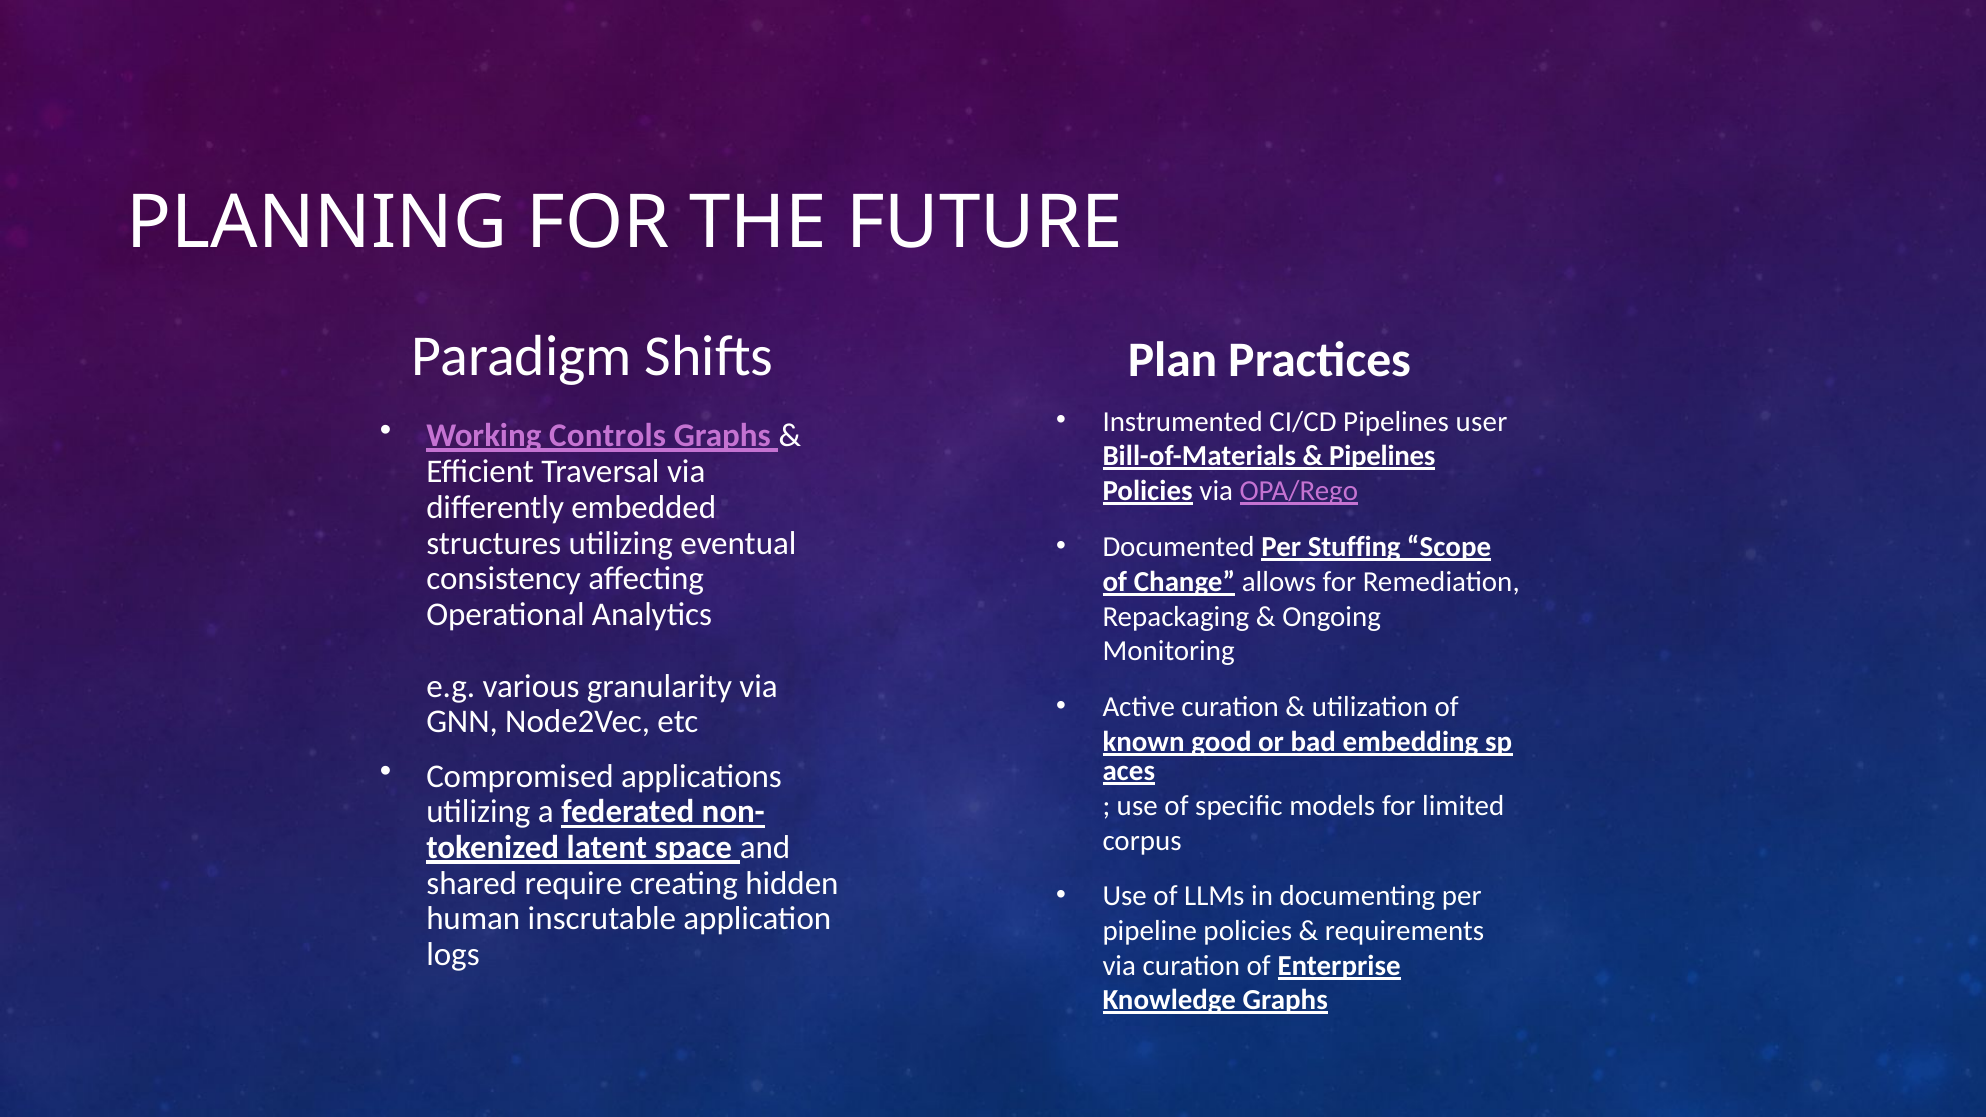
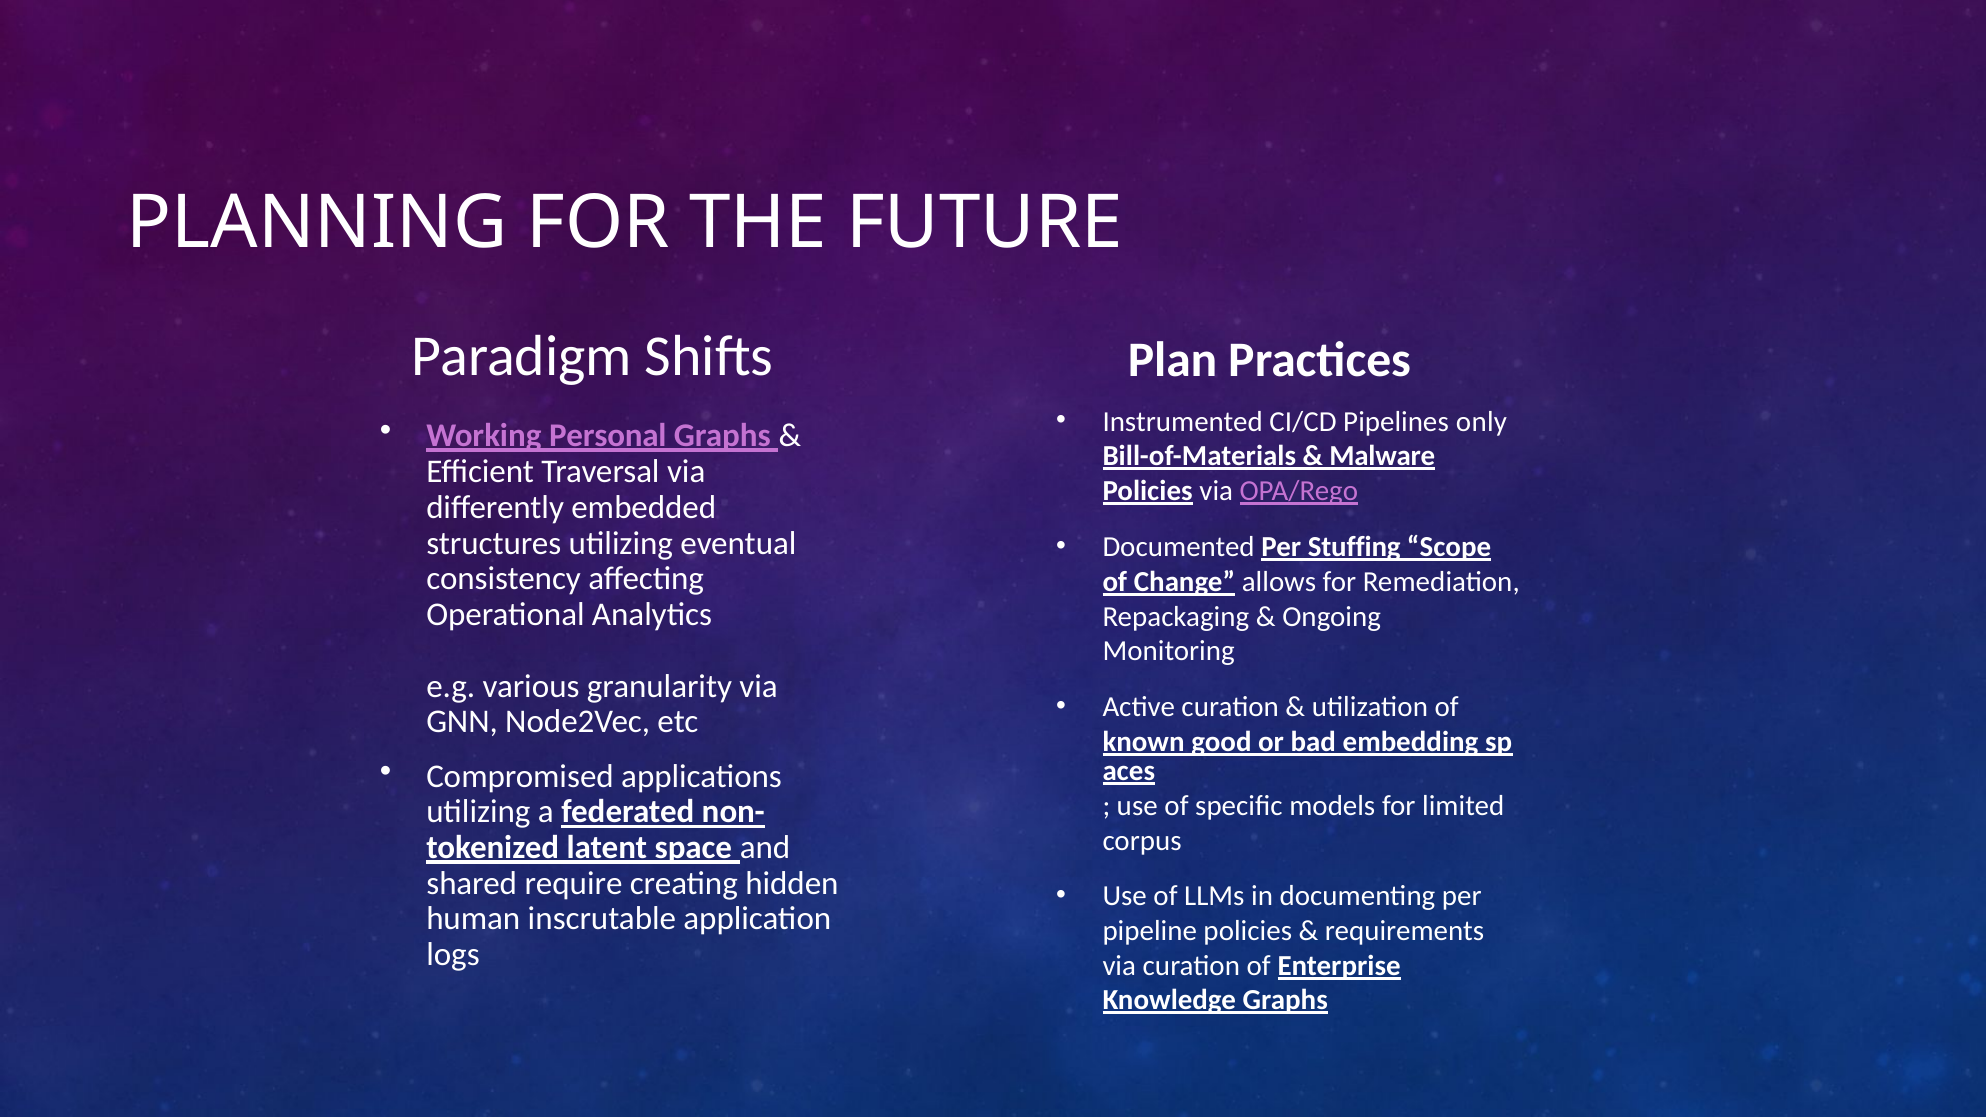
user: user -> only
Controls: Controls -> Personal
Pipelines at (1382, 456): Pipelines -> Malware
